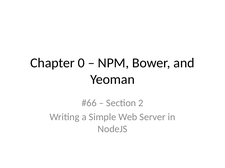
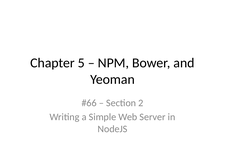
0: 0 -> 5
